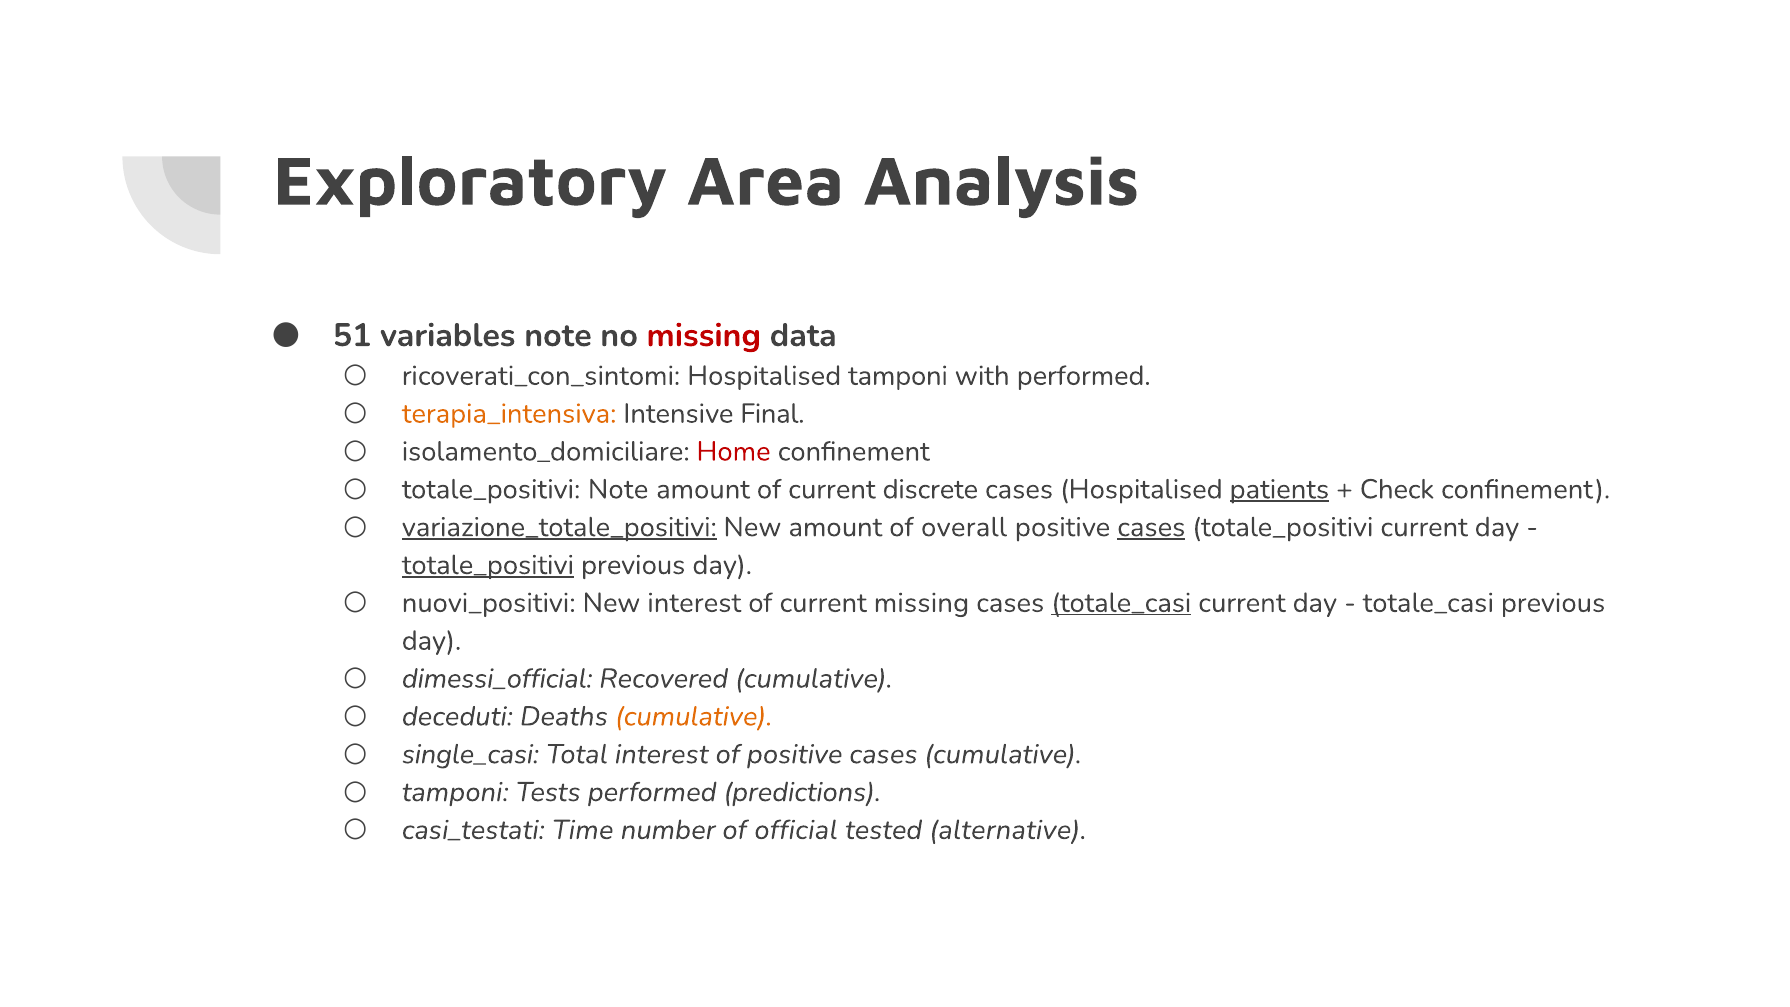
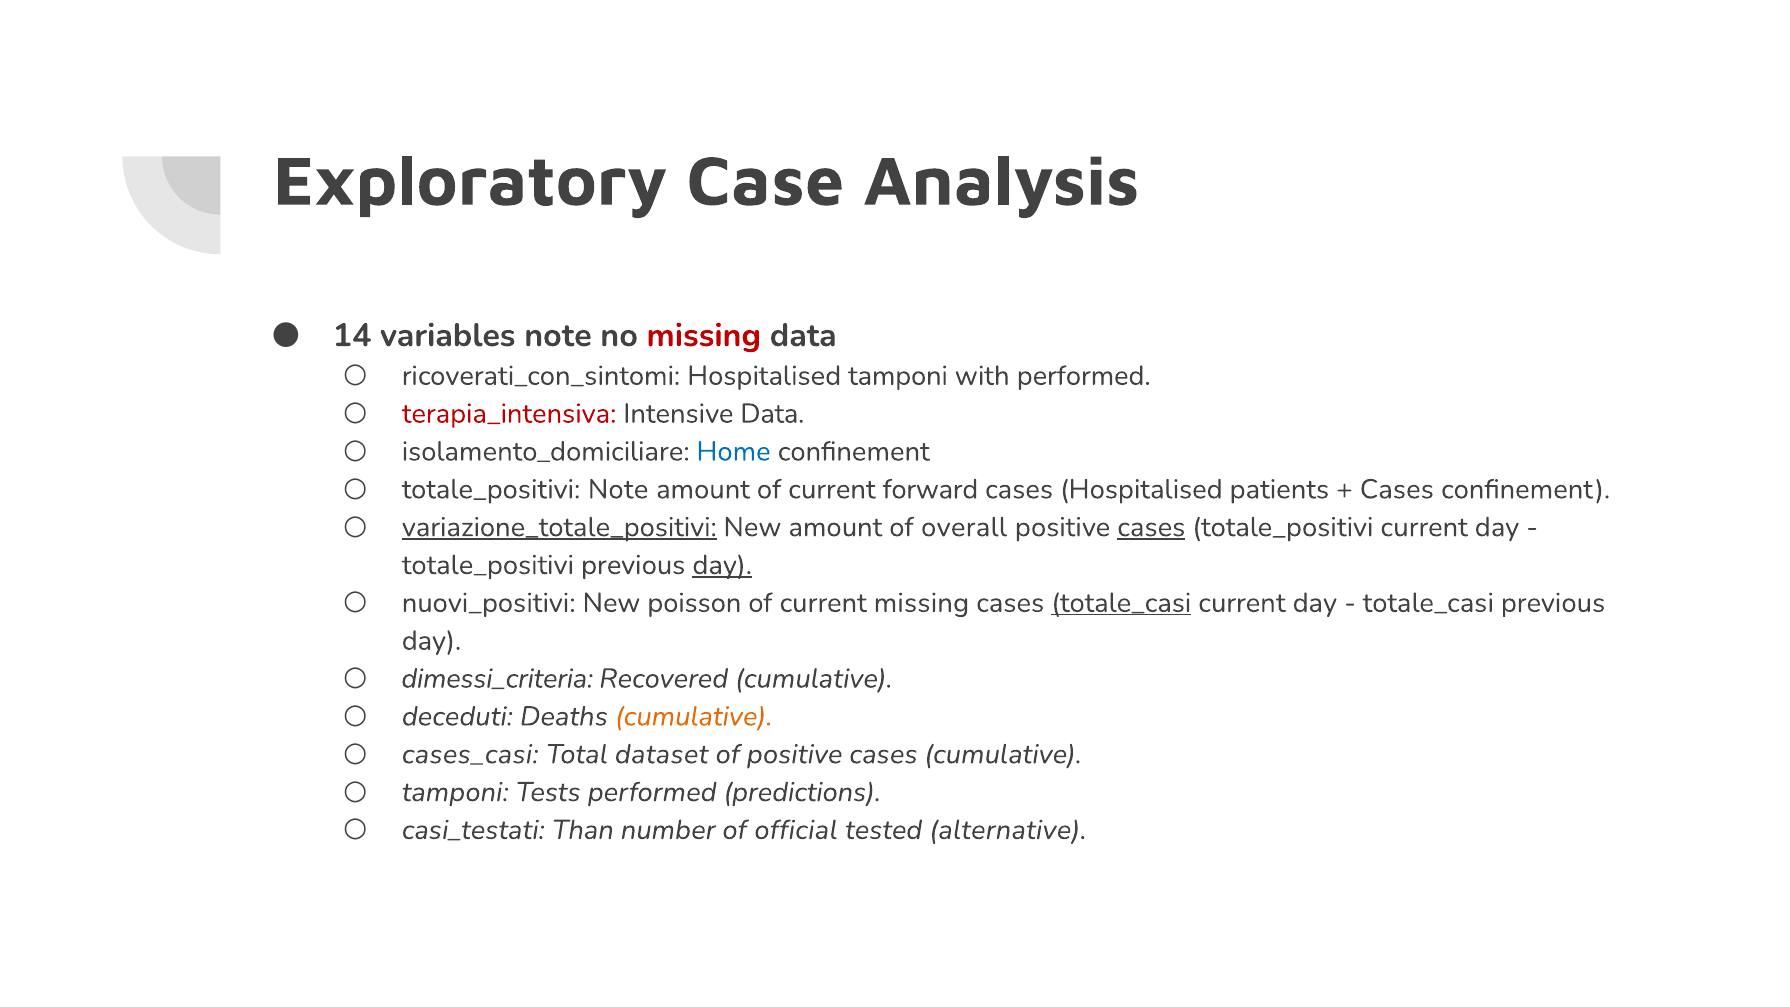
Area: Area -> Case
51: 51 -> 14
terapia_intensiva colour: orange -> red
Intensive Final: Final -> Data
Home colour: red -> blue
discrete: discrete -> forward
patients underline: present -> none
Check at (1397, 489): Check -> Cases
totale_positivi at (488, 565) underline: present -> none
day at (722, 565) underline: none -> present
New interest: interest -> poisson
dimessi_official: dimessi_official -> dimessi_criteria
single_casi: single_casi -> cases_casi
Total interest: interest -> dataset
Time: Time -> Than
